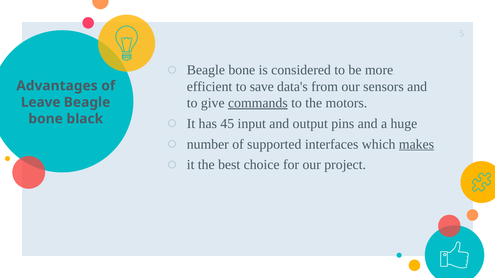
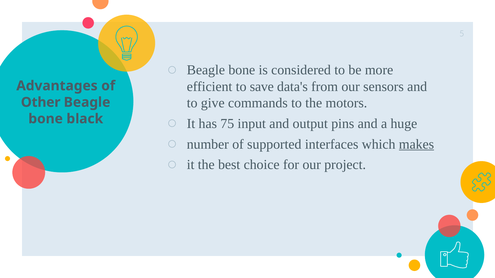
commands underline: present -> none
Leave: Leave -> Other
45: 45 -> 75
